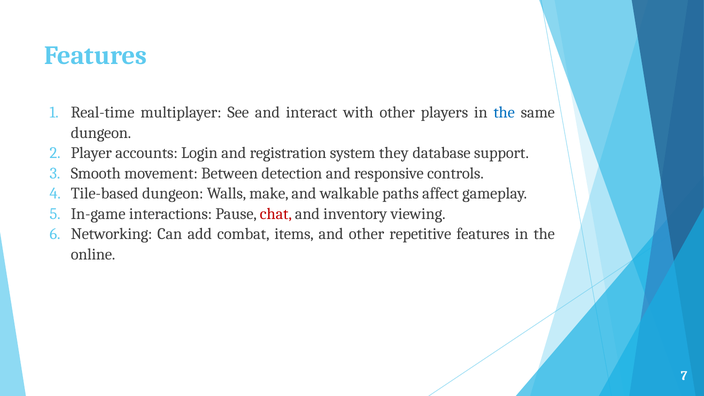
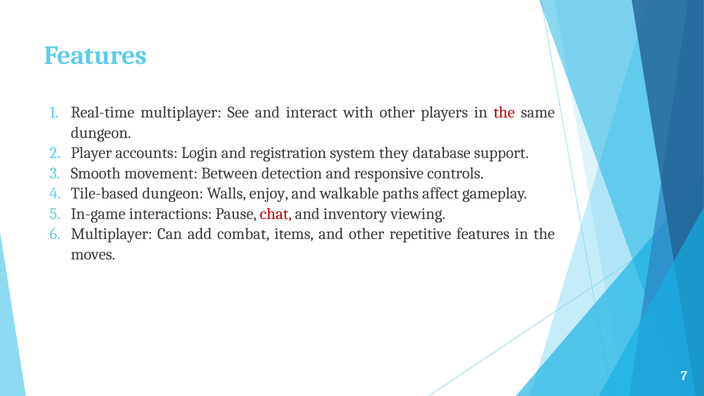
the at (504, 112) colour: blue -> red
make: make -> enjoy
Networking at (112, 234): Networking -> Multiplayer
online: online -> moves
